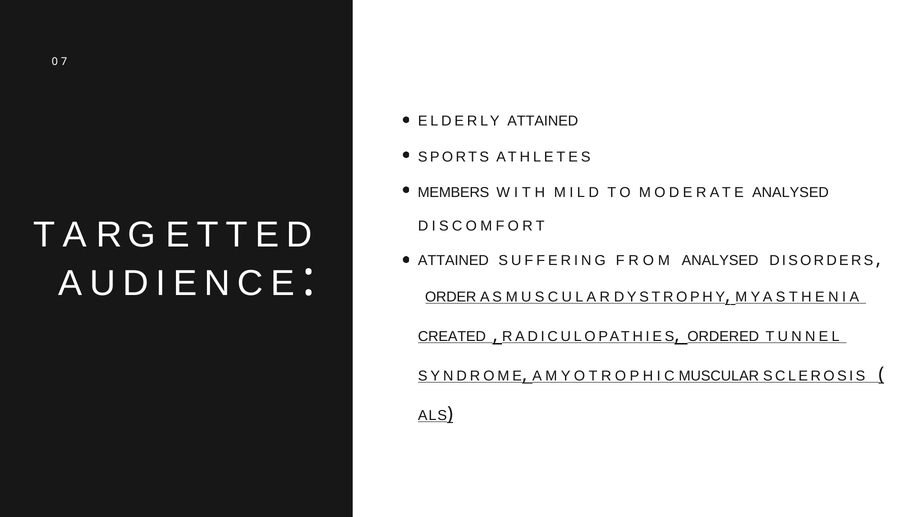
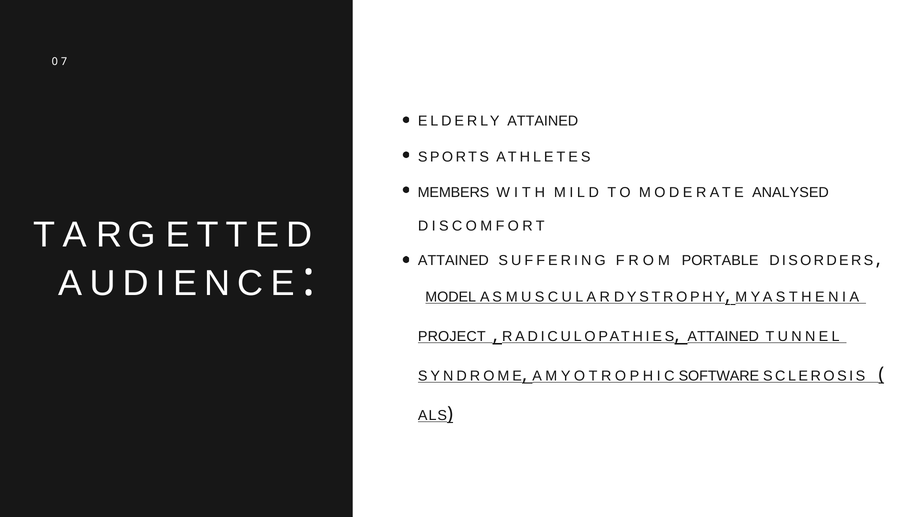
ANALYSED at (720, 260): ANALYSED -> PORTABLE
ORDER: ORDER -> MODEL
CREATED: CREATED -> PROJECT
RADICULOPATHIES ORDERED: ORDERED -> ATTAINED
MUSCULAR at (719, 376): MUSCULAR -> SOFTWARE
